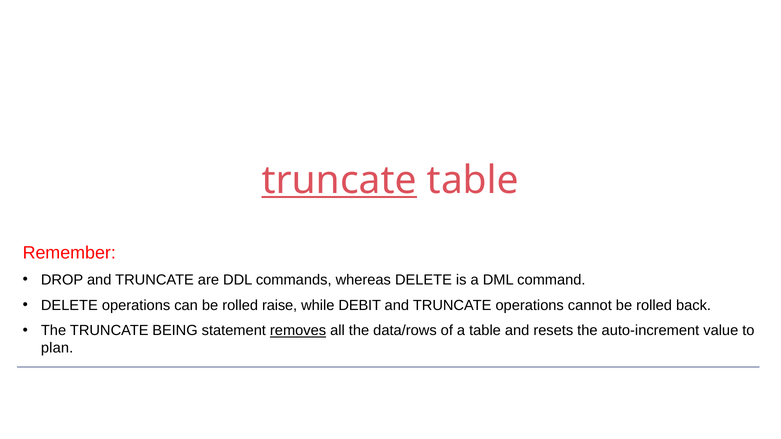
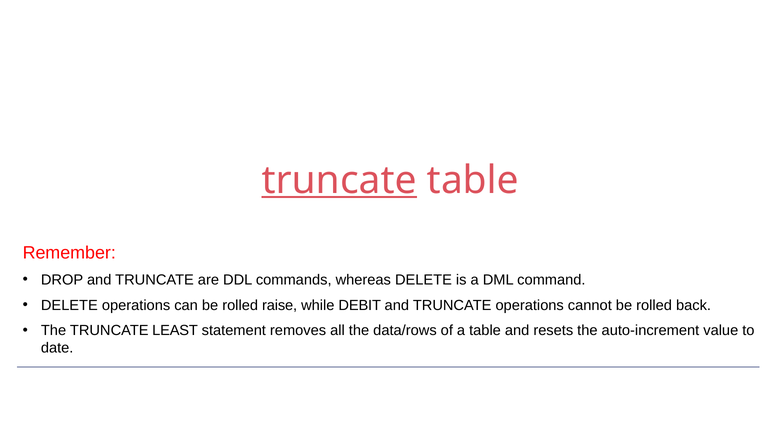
BEING: BEING -> LEAST
removes underline: present -> none
plan: plan -> date
